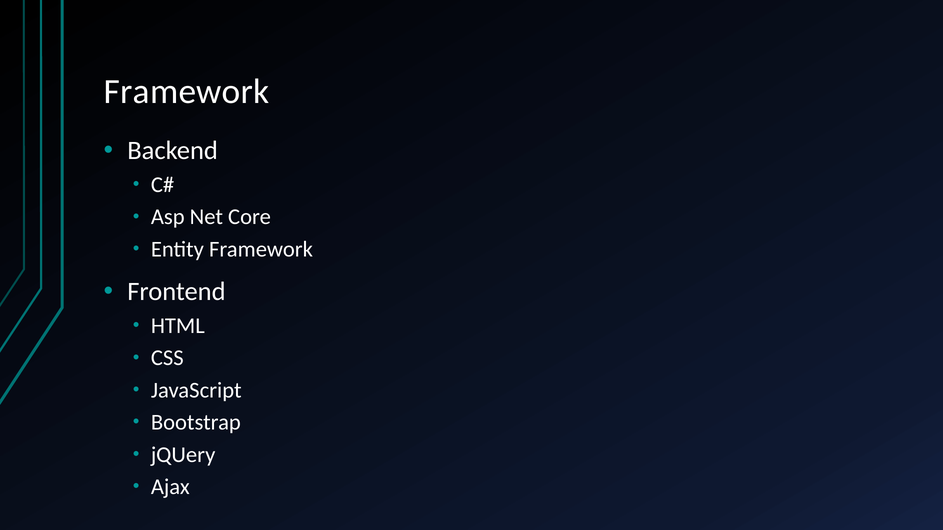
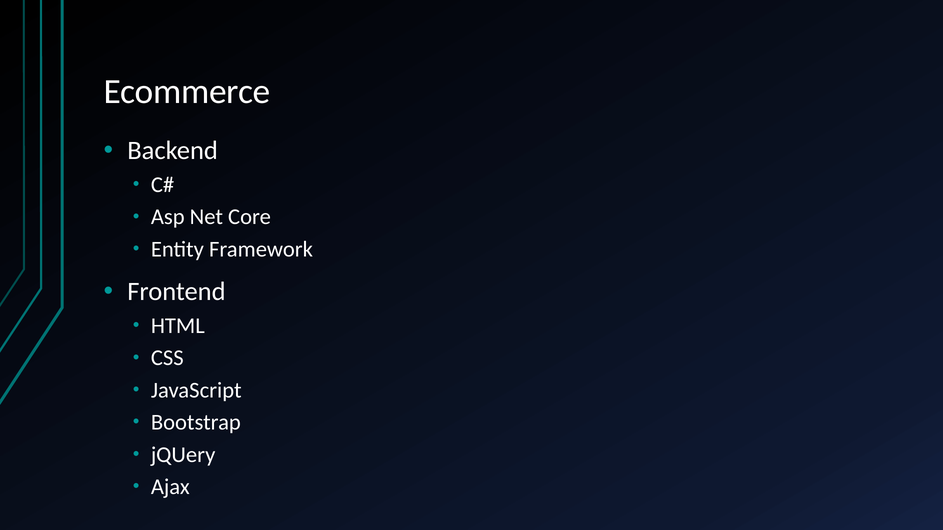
Framework at (187, 92): Framework -> Ecommerce
